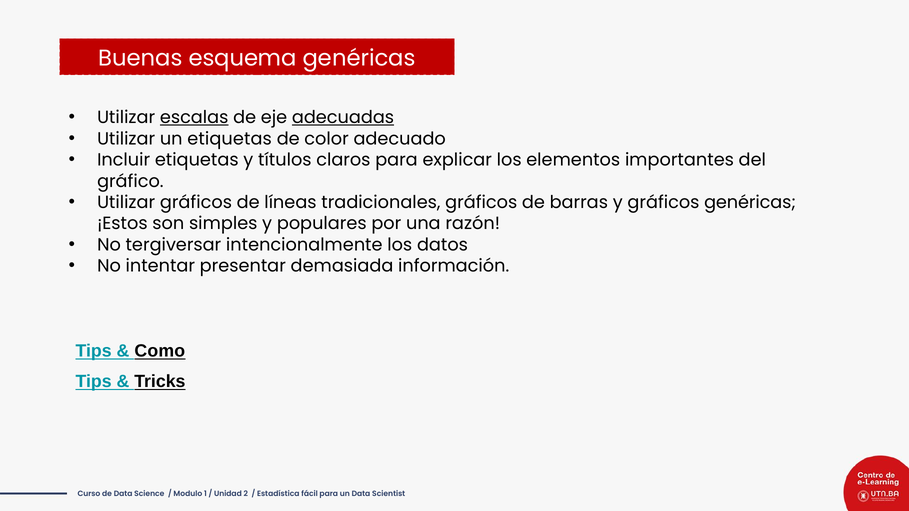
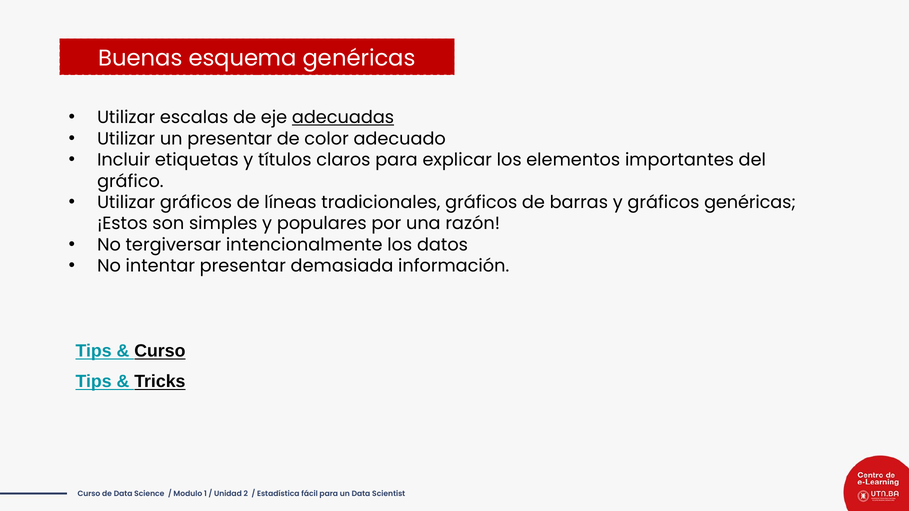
escalas underline: present -> none
un etiquetas: etiquetas -> presentar
Como at (160, 351): Como -> Curso
